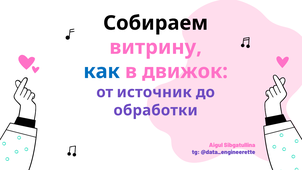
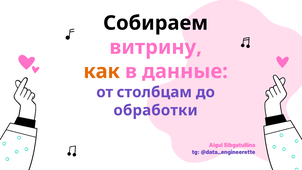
как colour: blue -> orange
движок: движок -> данные
источник: источник -> столбцам
